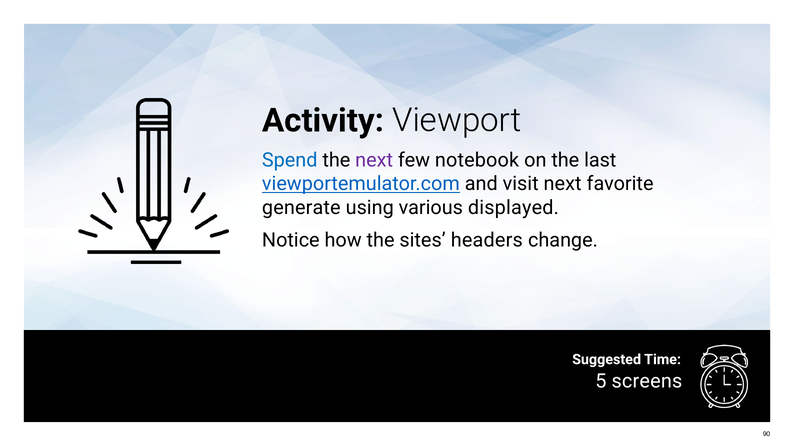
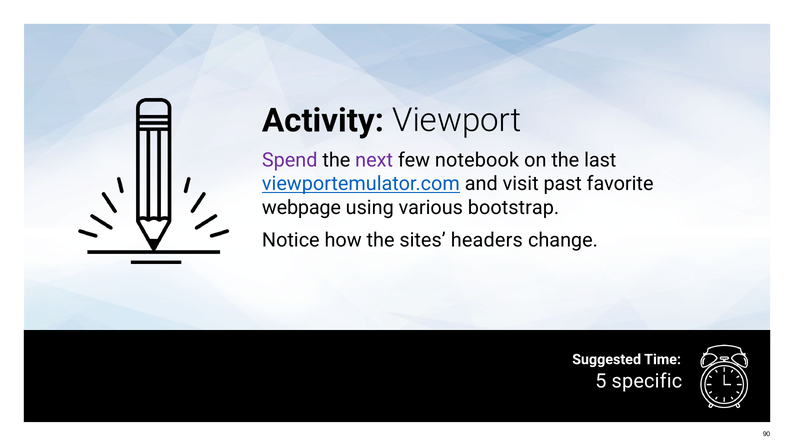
Spend colour: blue -> purple
visit next: next -> past
generate: generate -> webpage
displayed: displayed -> bootstrap
screens: screens -> specific
